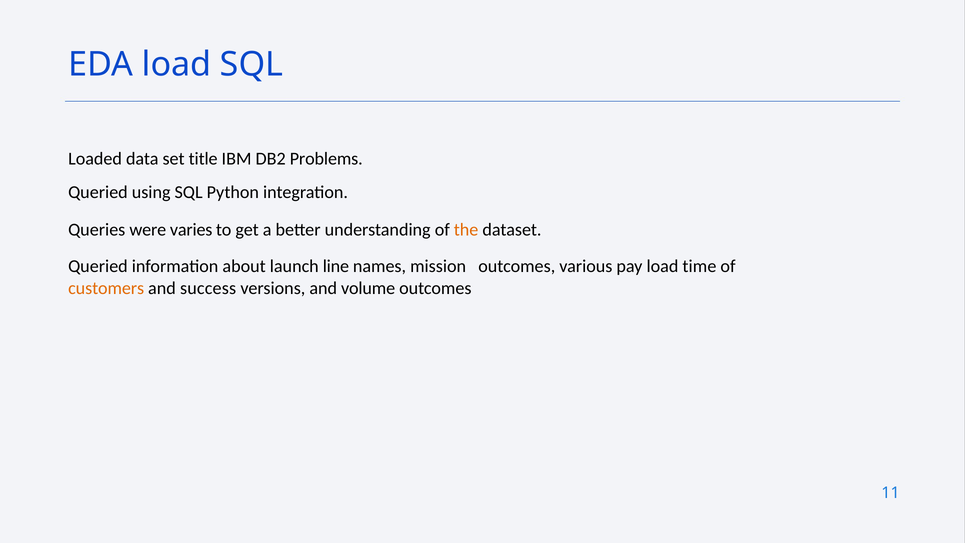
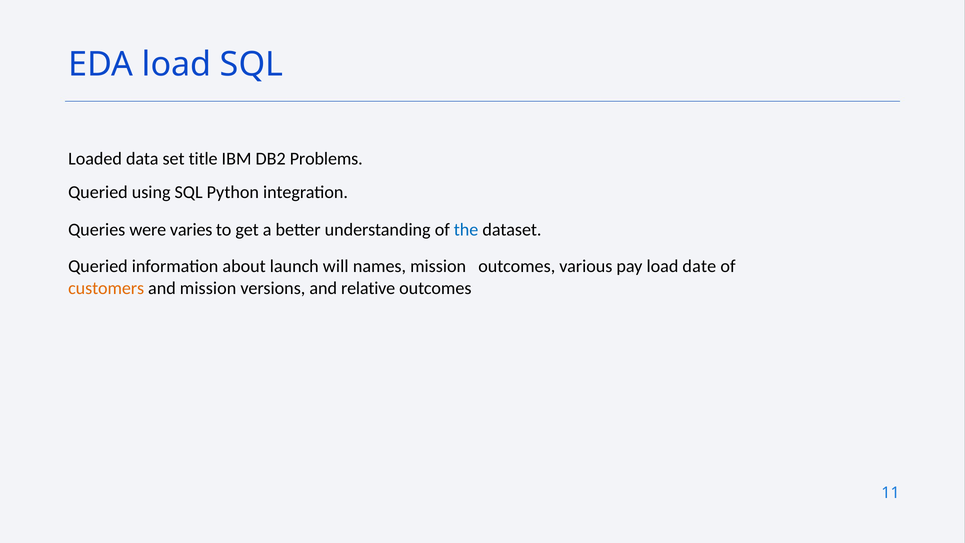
the colour: orange -> blue
line: line -> will
time: time -> date
and success: success -> mission
volume: volume -> relative
